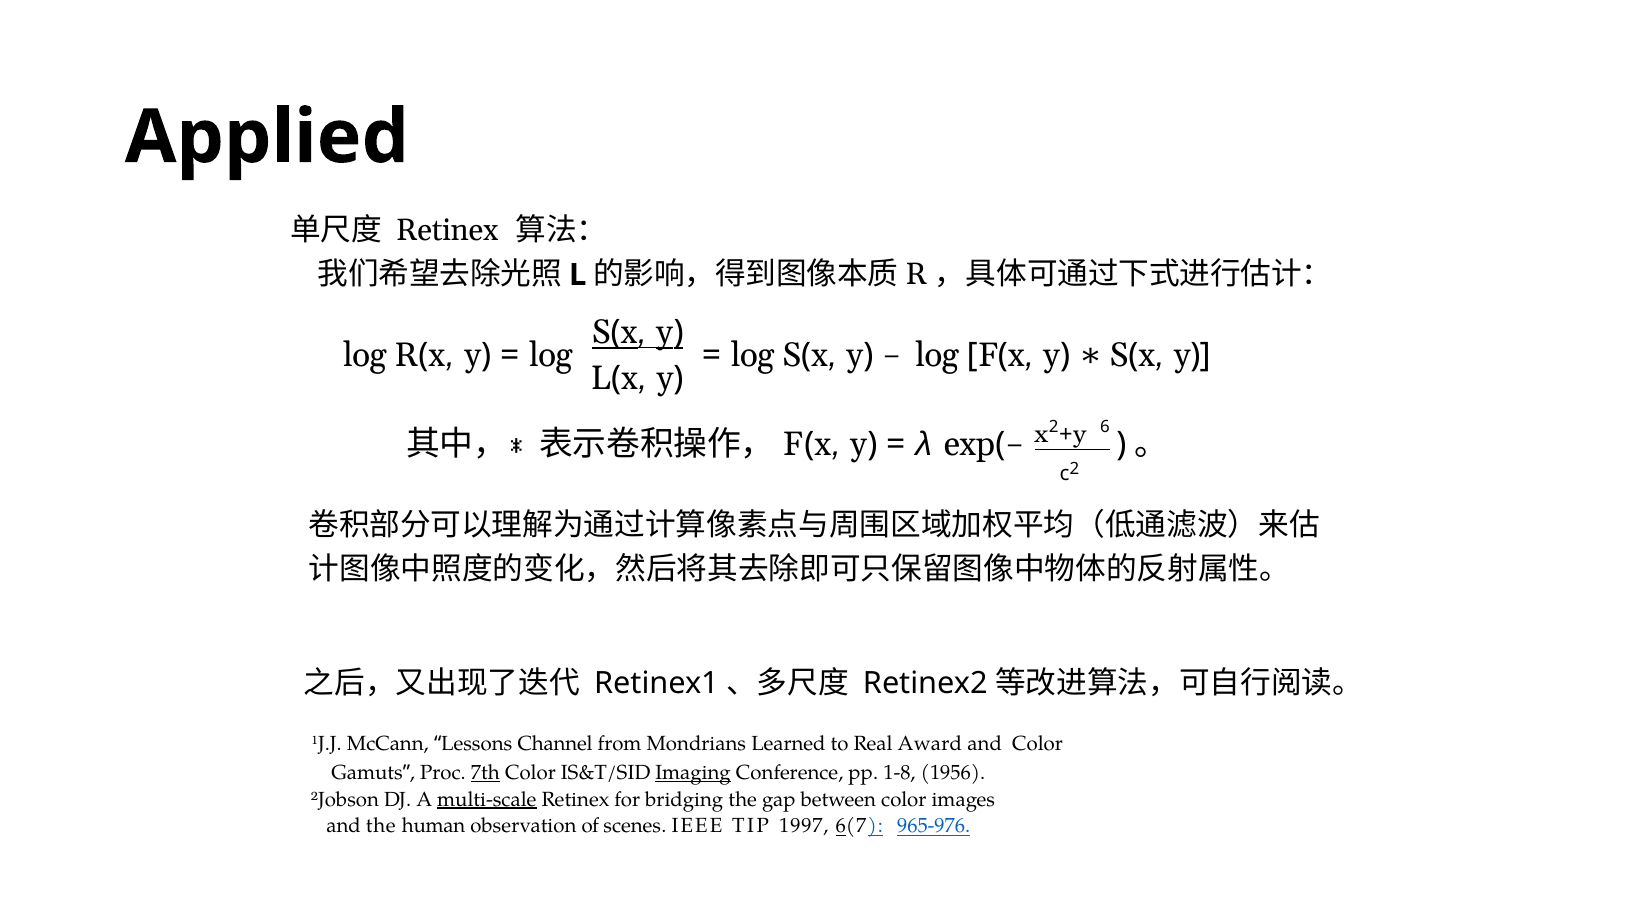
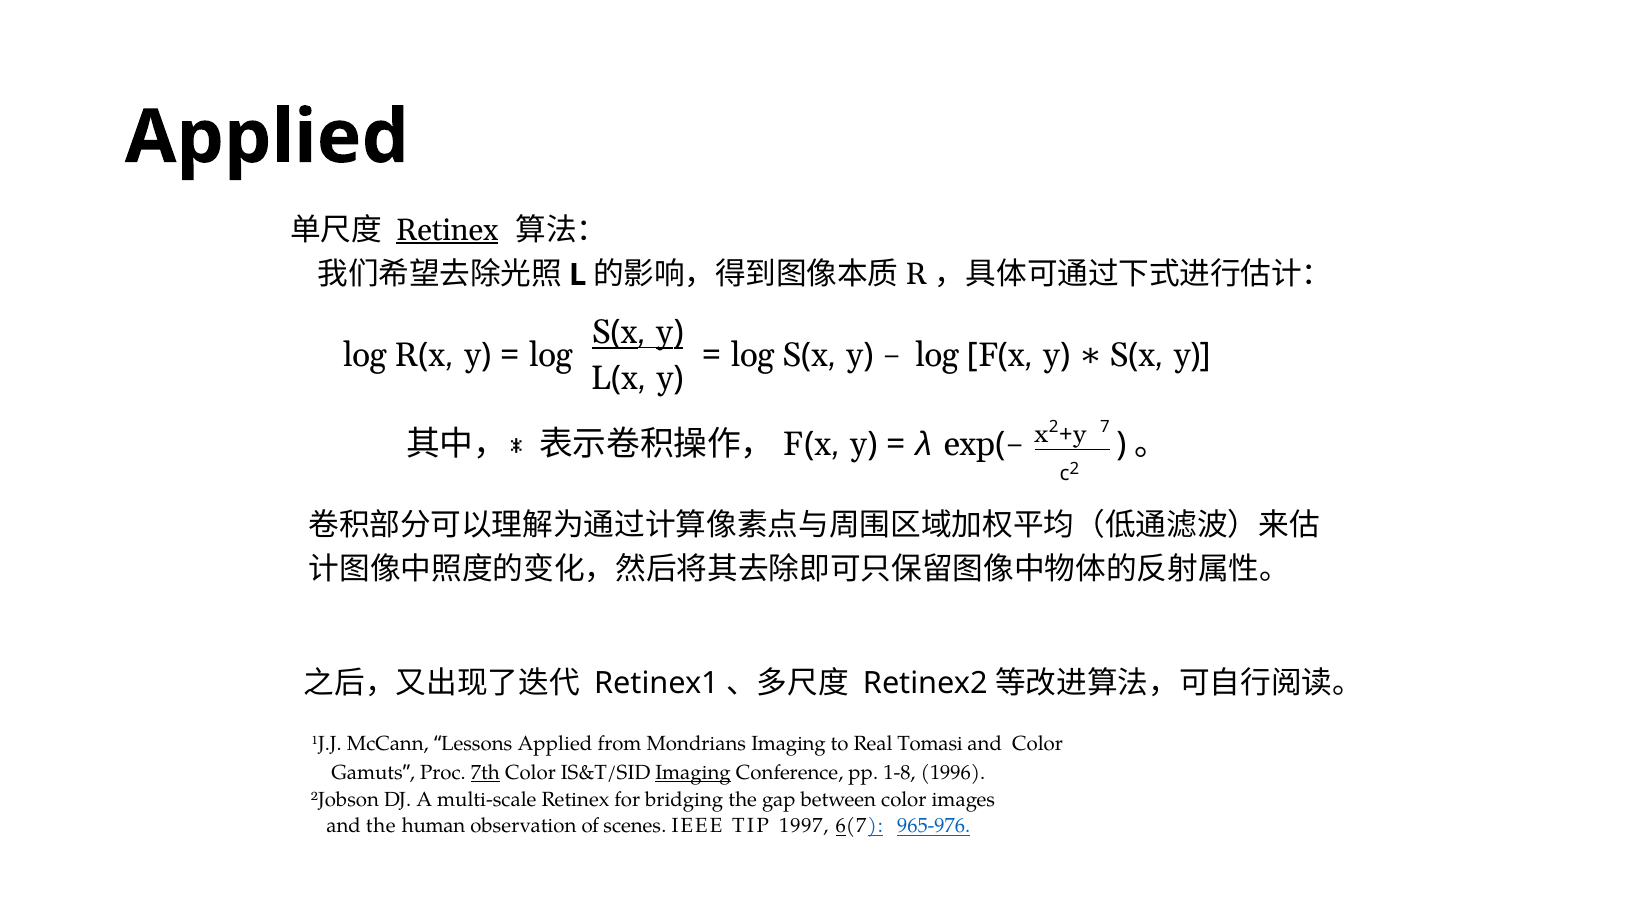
Retinex at (447, 230) underline: none -> present
6: 6 -> 7
Lessons Channel: Channel -> Applied
Mondrians Learned: Learned -> Imaging
Award: Award -> Tomasi
1956: 1956 -> 1996
multi-scale underline: present -> none
